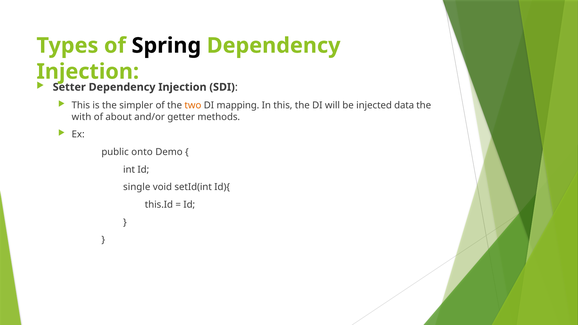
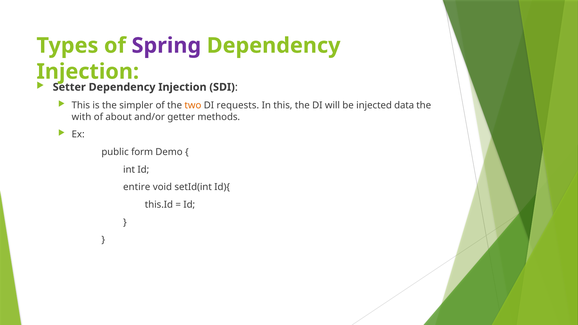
Spring colour: black -> purple
mapping: mapping -> requests
onto: onto -> form
single: single -> entire
